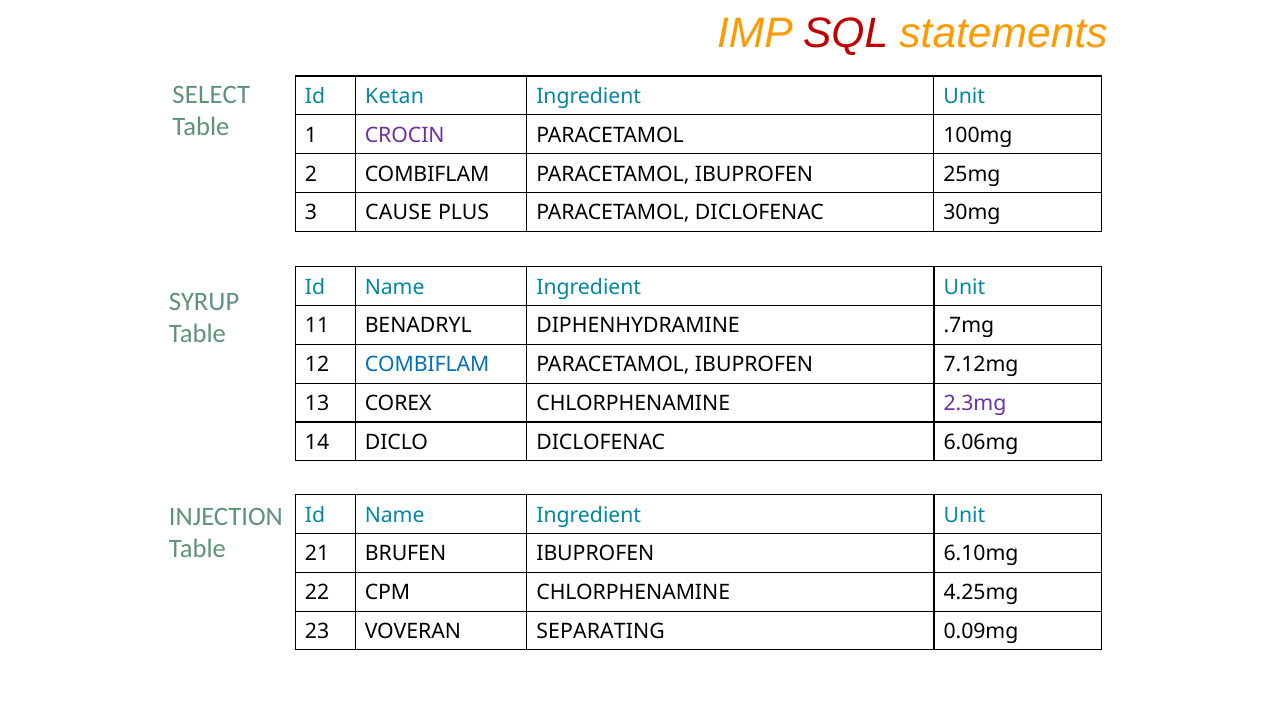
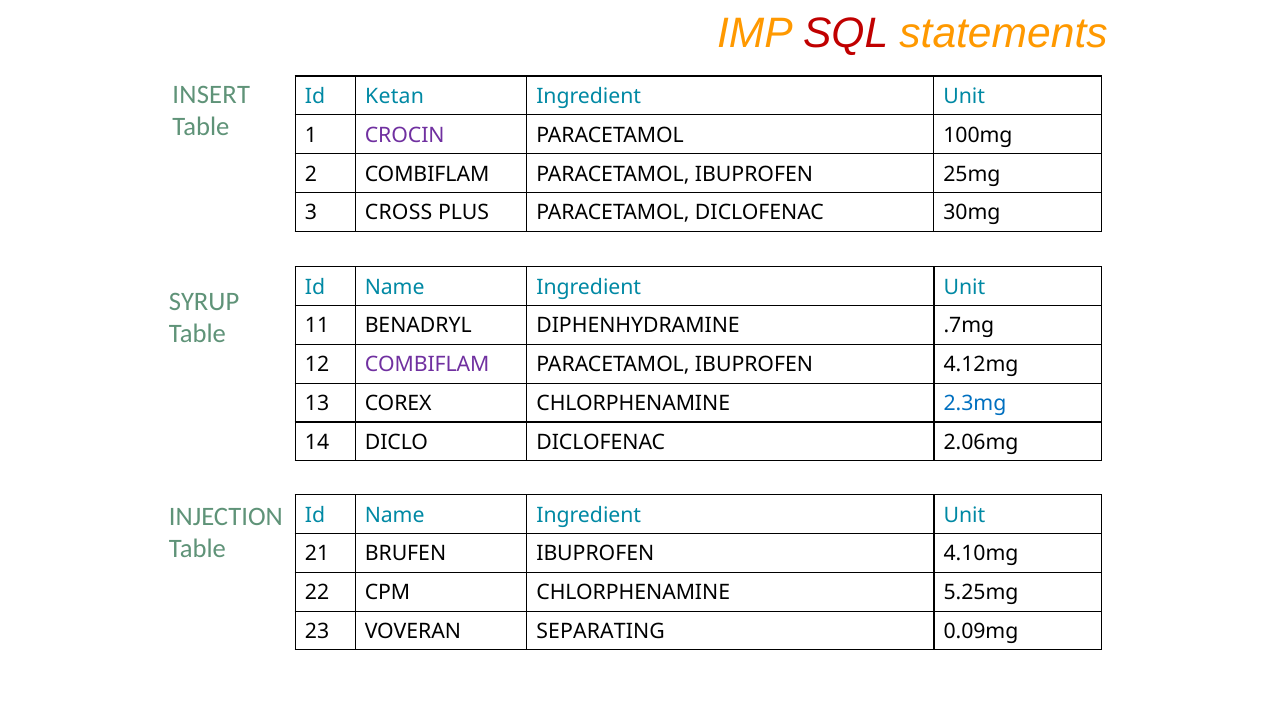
SELECT: SELECT -> INSERT
CAUSE: CAUSE -> CROSS
COMBIFLAM at (427, 365) colour: blue -> purple
7.12mg: 7.12mg -> 4.12mg
2.3mg colour: purple -> blue
6.06mg: 6.06mg -> 2.06mg
6.10mg: 6.10mg -> 4.10mg
4.25mg: 4.25mg -> 5.25mg
